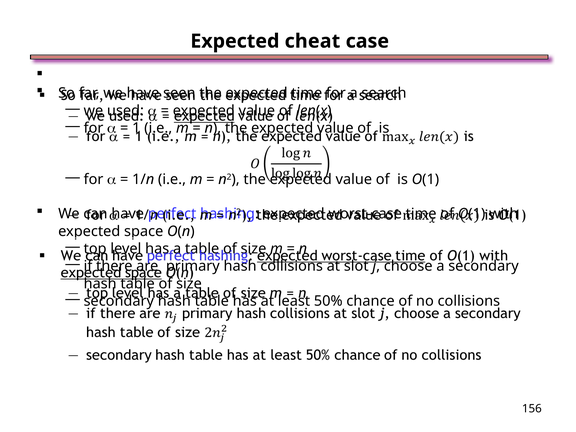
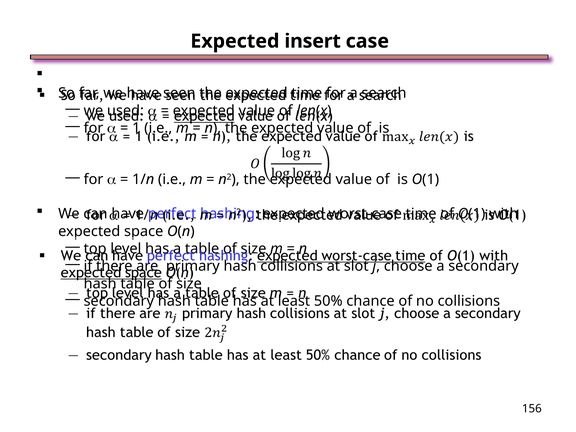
cheat: cheat -> insert
